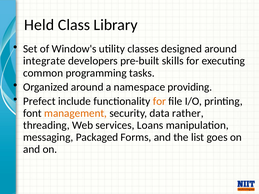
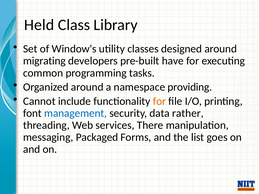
integrate: integrate -> migrating
skills: skills -> have
Prefect: Prefect -> Cannot
management colour: orange -> blue
Loans: Loans -> There
